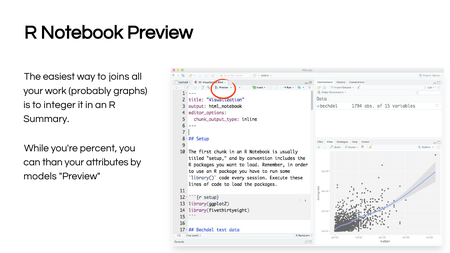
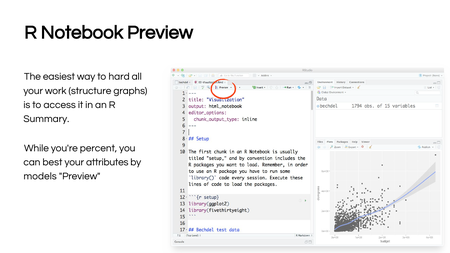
joins: joins -> hard
probably: probably -> structure
integer: integer -> access
than: than -> best
